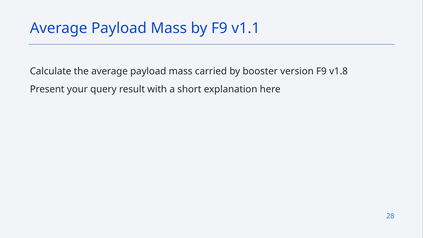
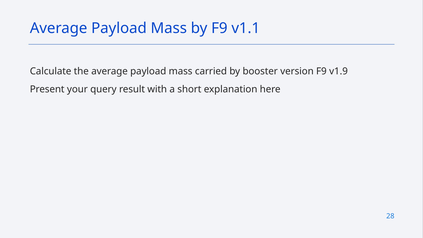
v1.8: v1.8 -> v1.9
